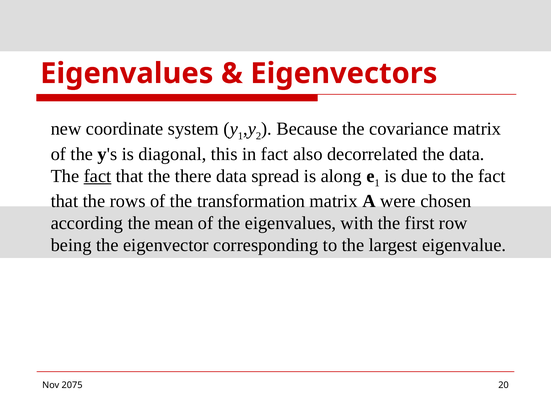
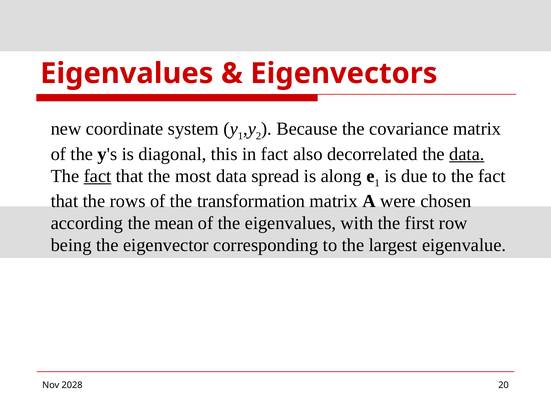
data at (467, 154) underline: none -> present
there: there -> most
2075: 2075 -> 2028
